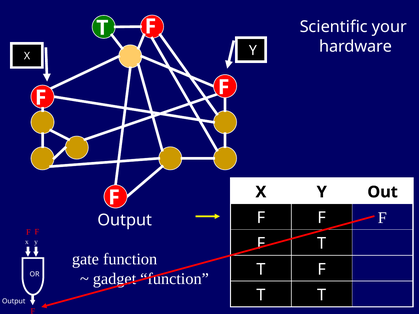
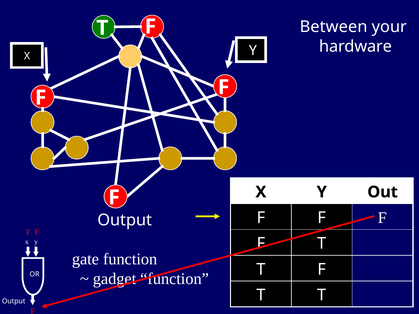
Scientific: Scientific -> Between
